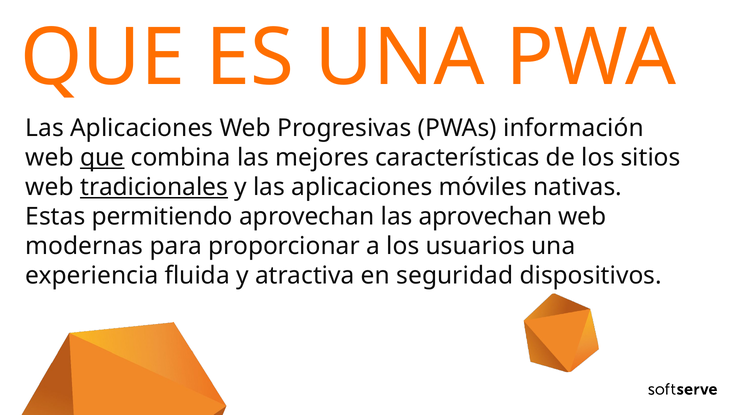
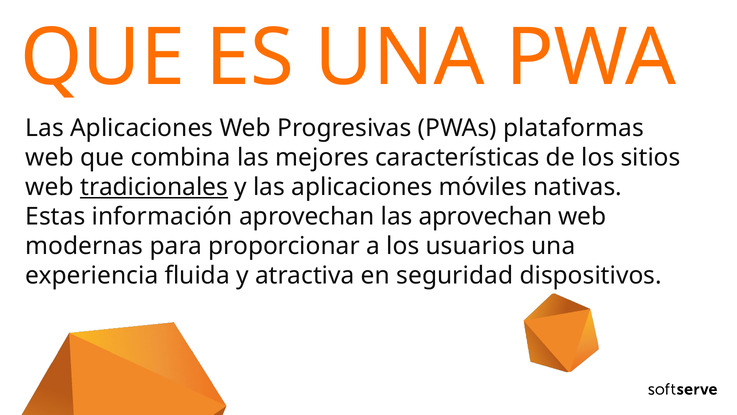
información: información -> plataformas
que at (102, 157) underline: present -> none
permitiendo: permitiendo -> información
